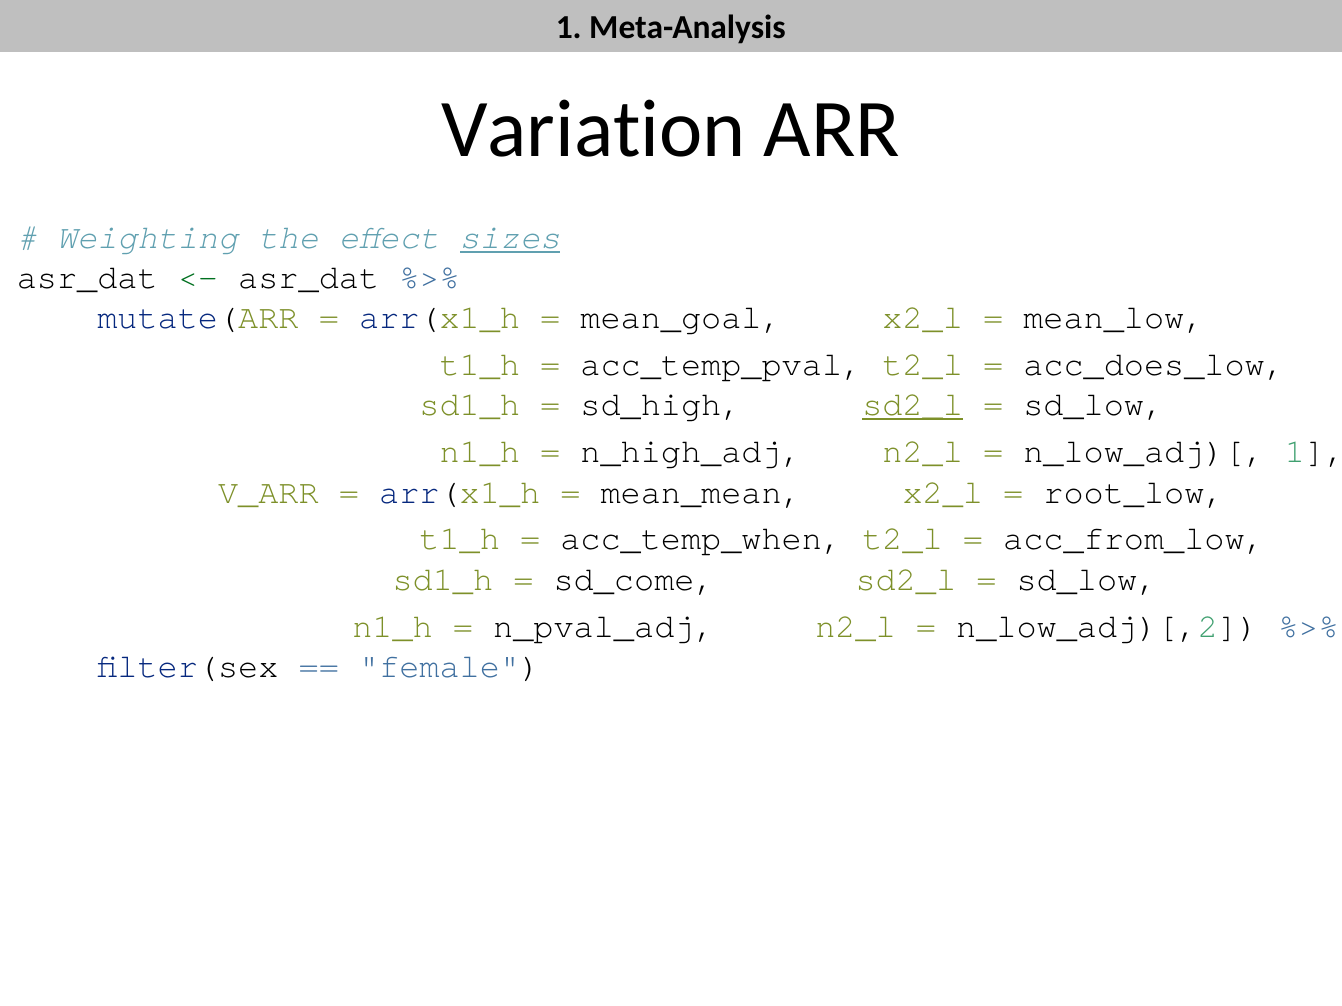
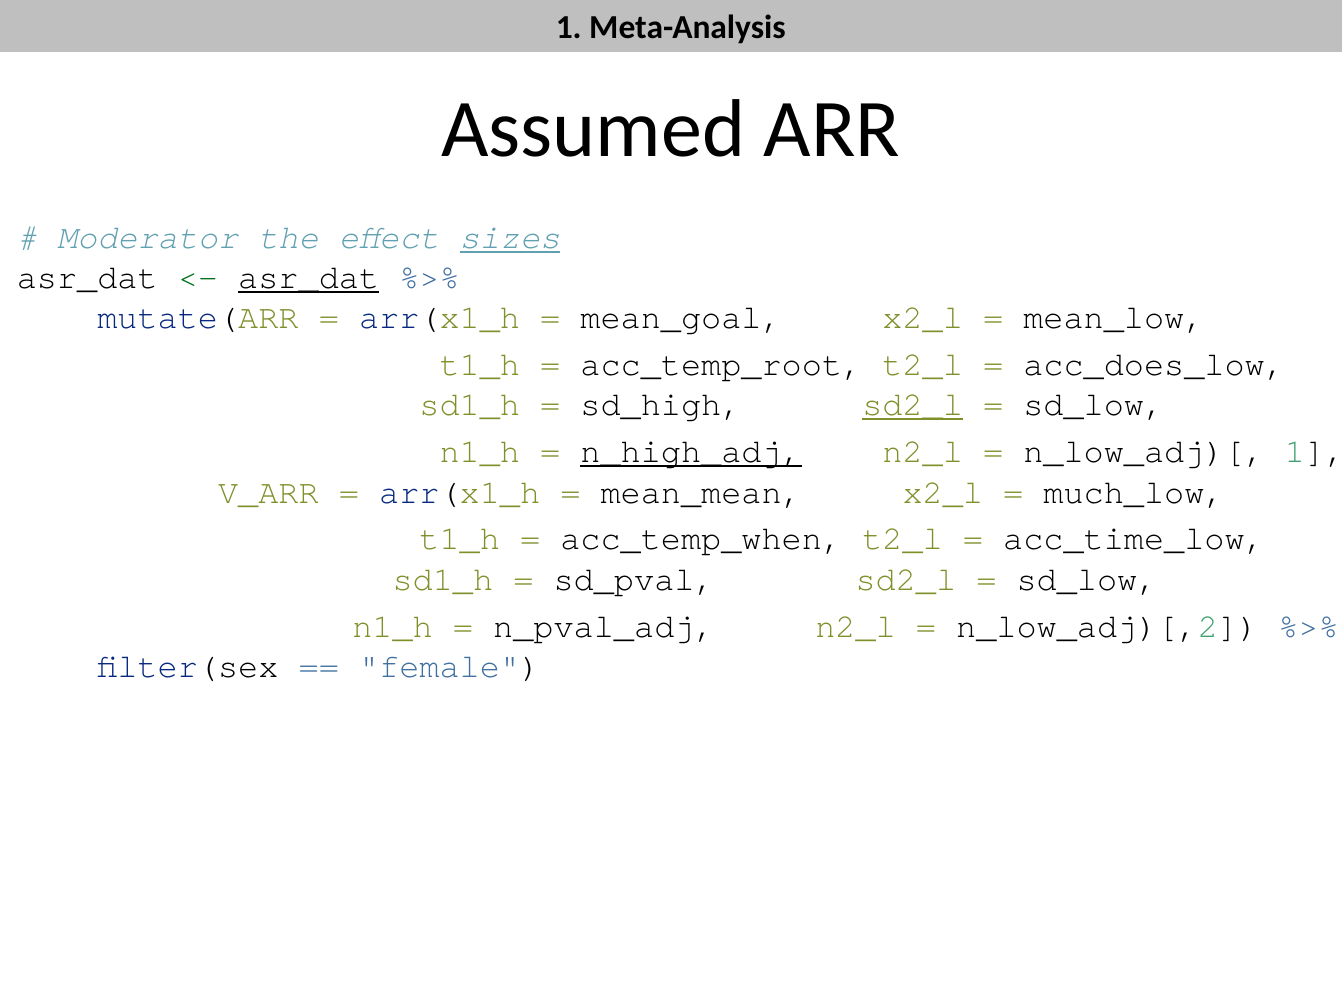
Variation: Variation -> Assumed
Weighting: Weighting -> Moderator
asr_dat at (309, 278) underline: none -> present
acc_temp_pval: acc_temp_pval -> acc_temp_root
n_high_adj underline: none -> present
root_low: root_low -> much_low
acc_from_low: acc_from_low -> acc_time_low
sd_come: sd_come -> sd_pval
